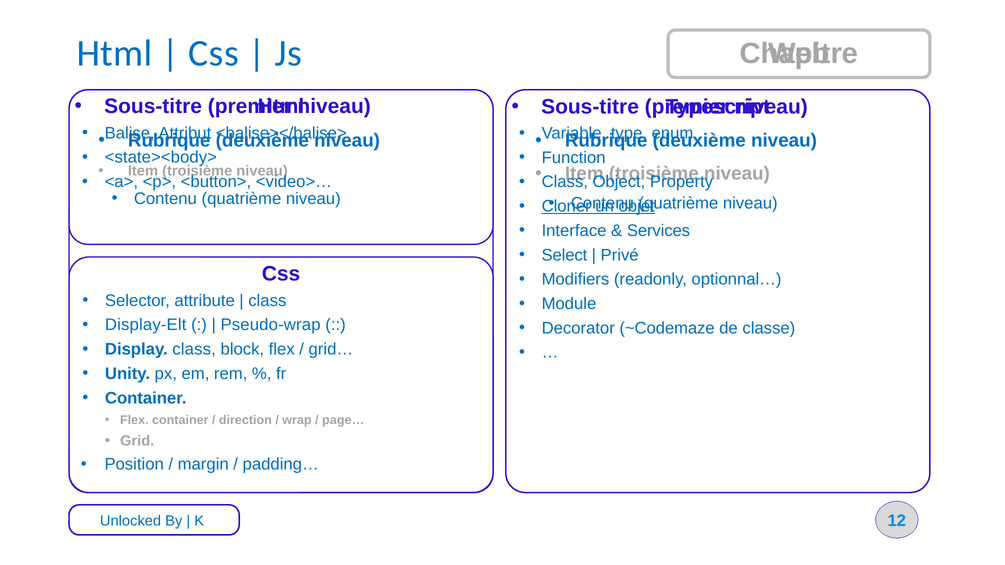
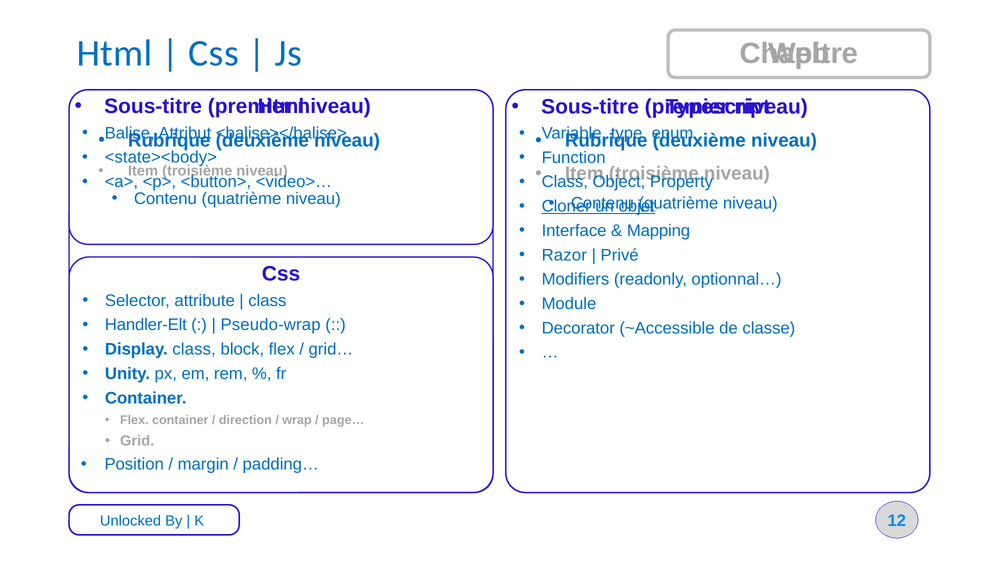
Services: Services -> Mapping
Select: Select -> Razor
Display-Elt: Display-Elt -> Handler-Elt
~Codemaze: ~Codemaze -> ~Accessible
